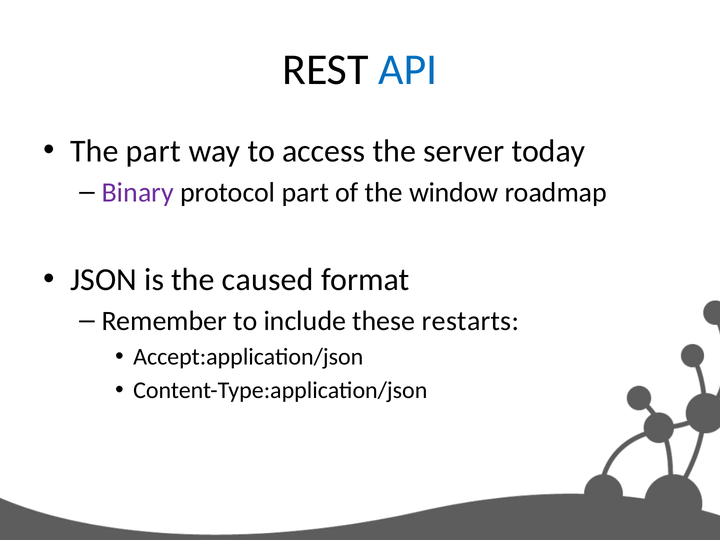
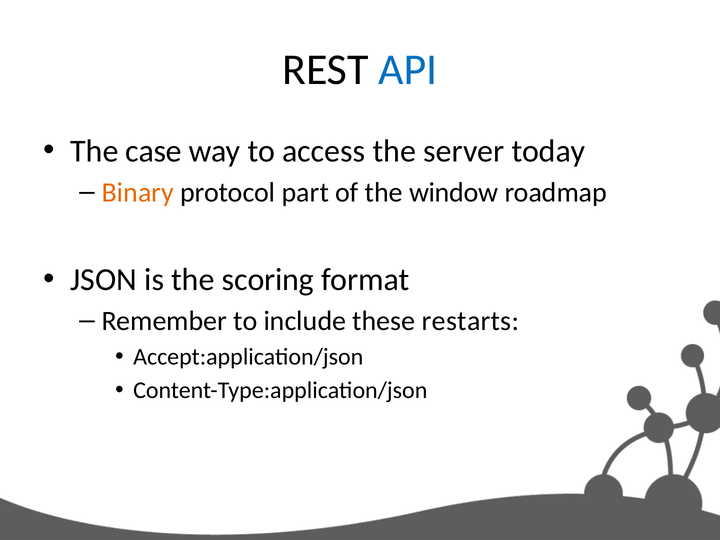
The part: part -> case
Binary colour: purple -> orange
caused: caused -> scoring
